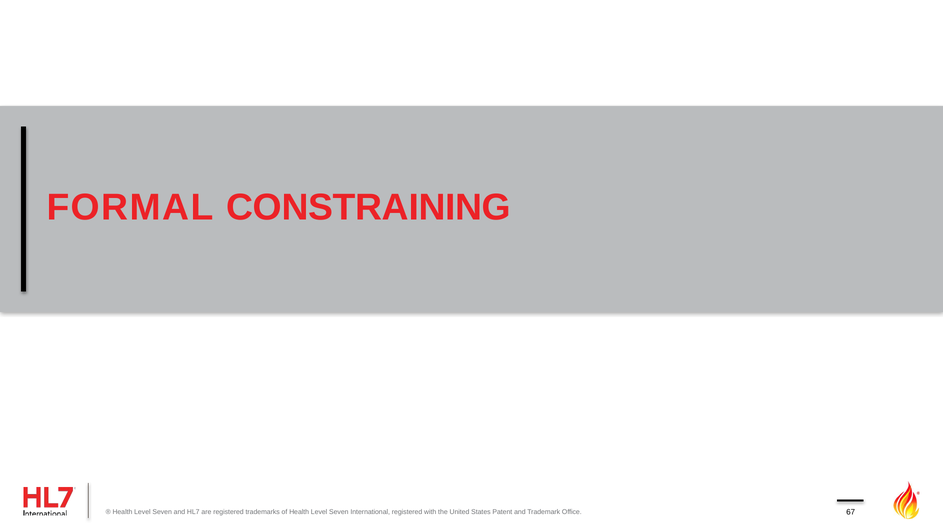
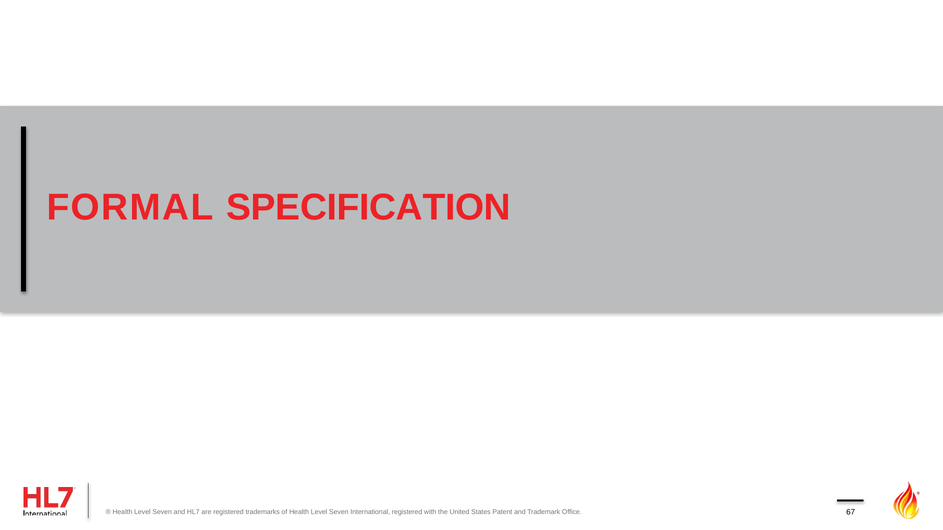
CONSTRAINING: CONSTRAINING -> SPECIFICATION
